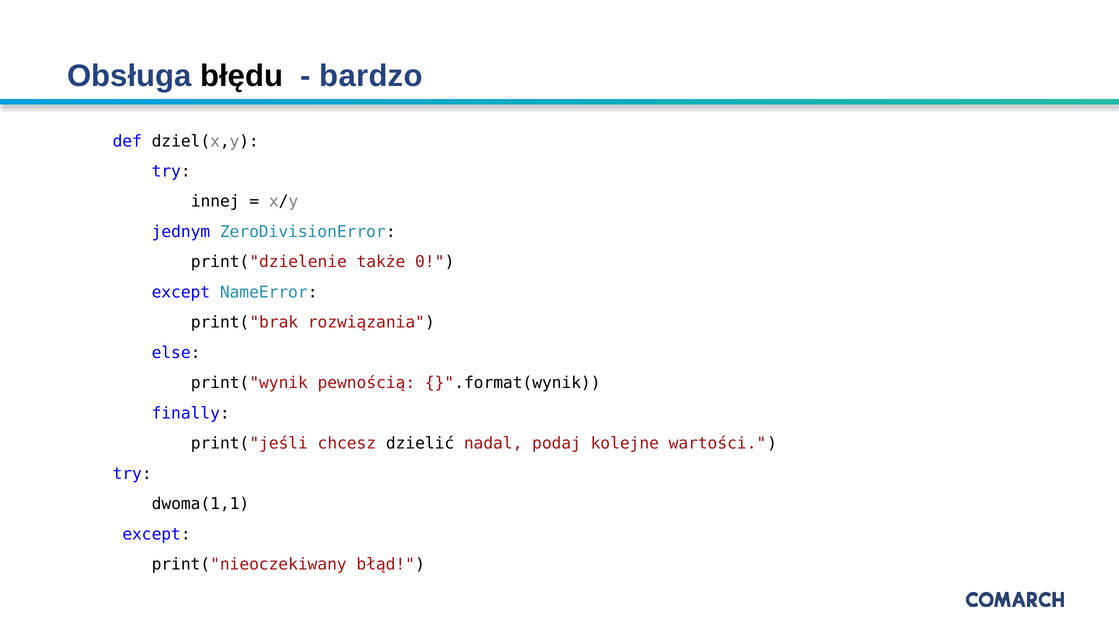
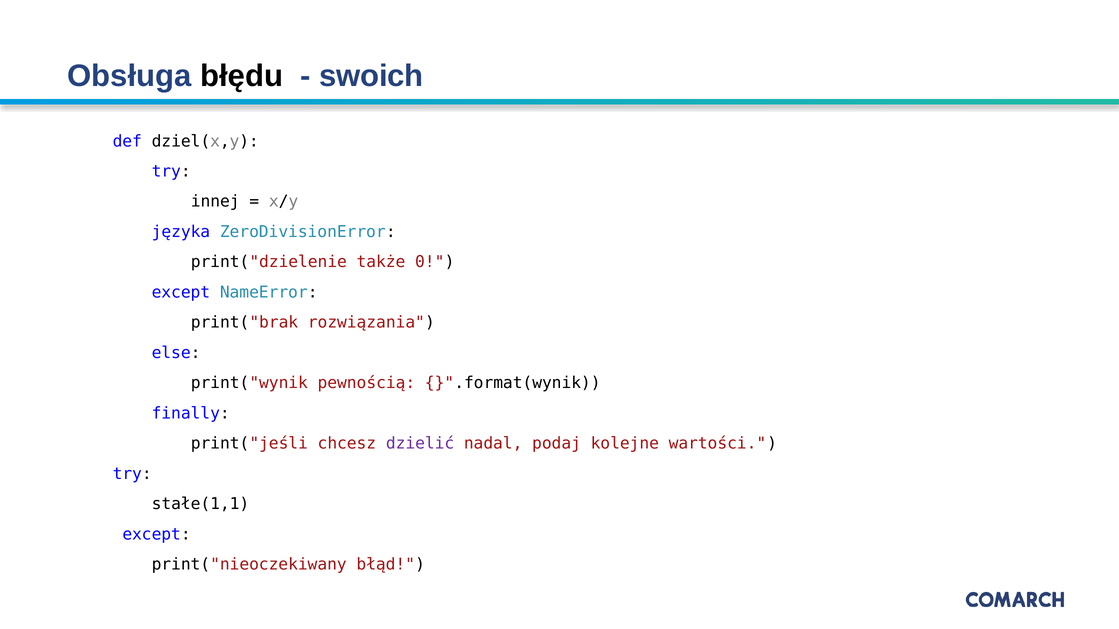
bardzo: bardzo -> swoich
jednym: jednym -> języka
dzielić colour: black -> purple
dwoma(1,1: dwoma(1,1 -> stałe(1,1
